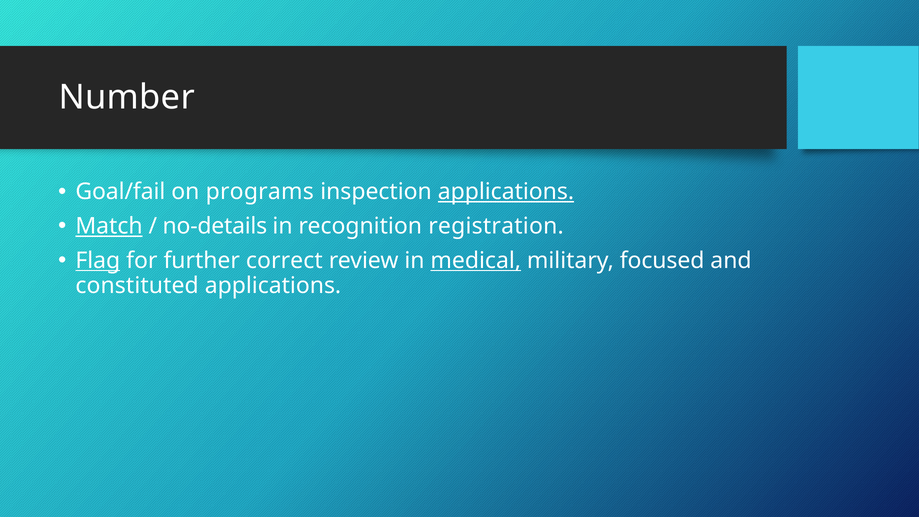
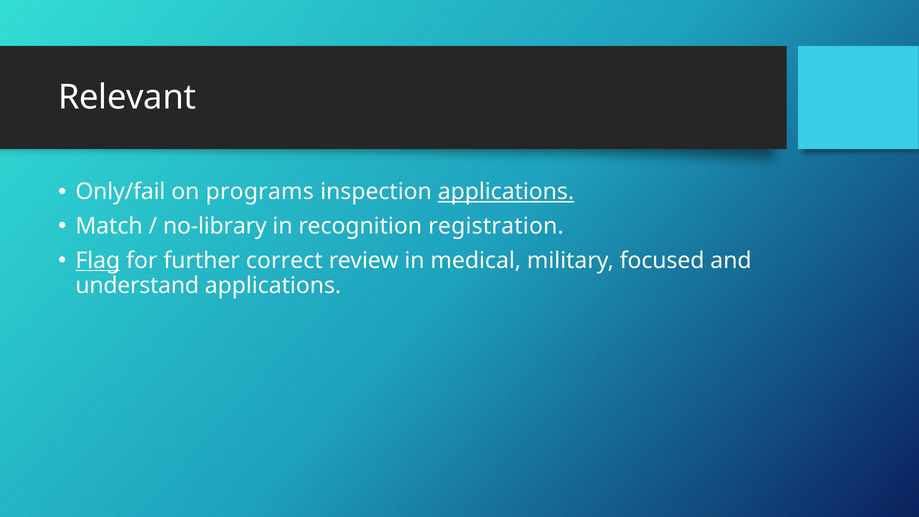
Number: Number -> Relevant
Goal/fail: Goal/fail -> Only/fail
Match underline: present -> none
no-details: no-details -> no-library
medical underline: present -> none
constituted: constituted -> understand
